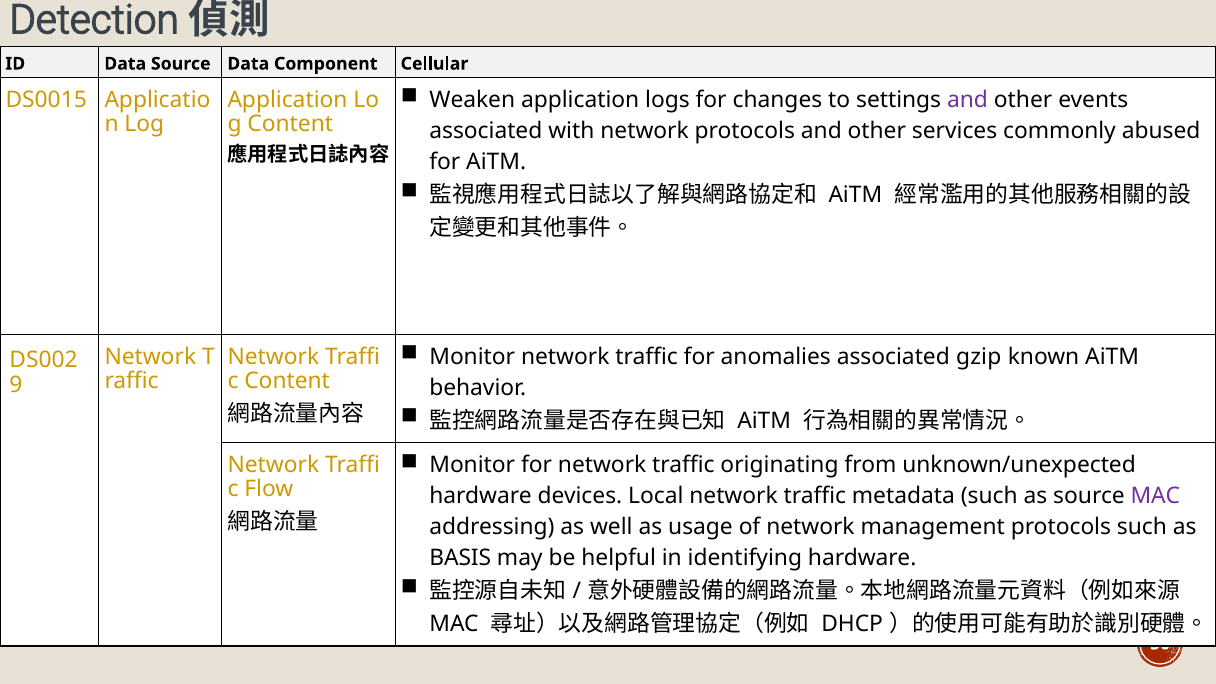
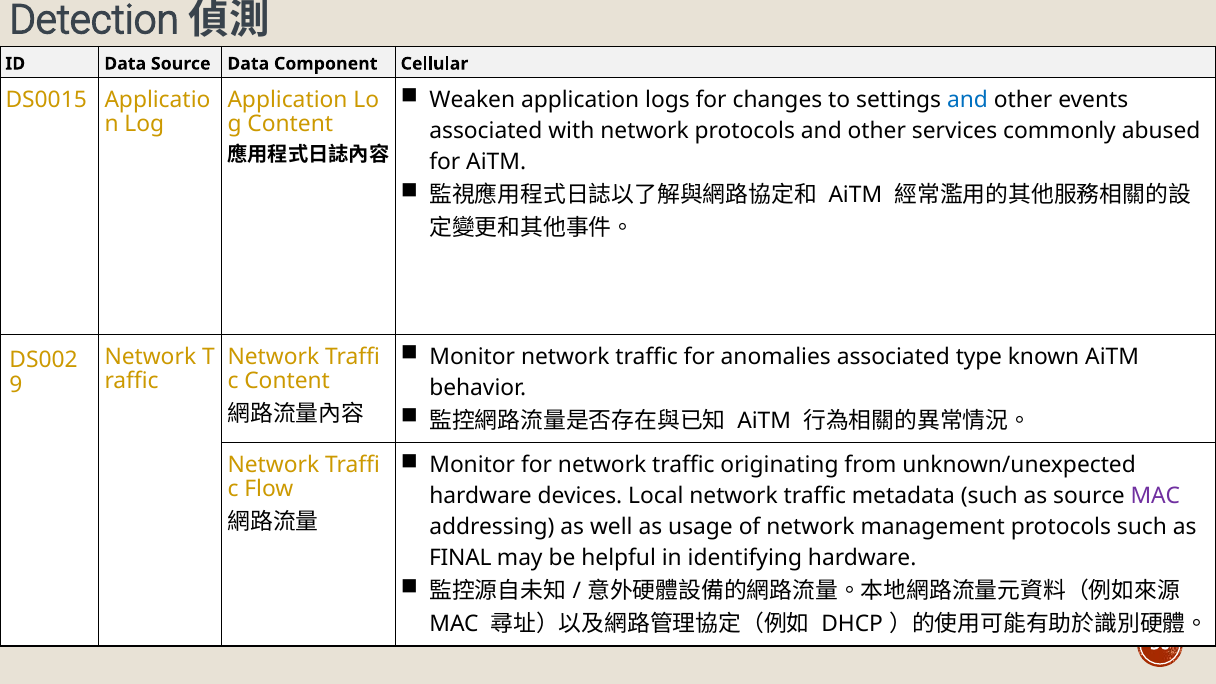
and at (968, 100) colour: purple -> blue
gzip: gzip -> type
BASIS: BASIS -> FINAL
